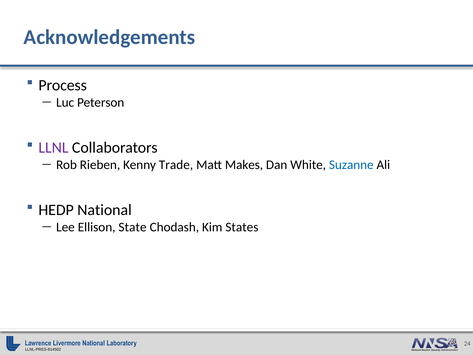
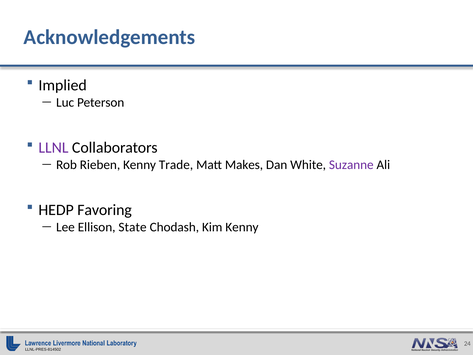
Process: Process -> Implied
Suzanne colour: blue -> purple
National: National -> Favoring
Kim States: States -> Kenny
